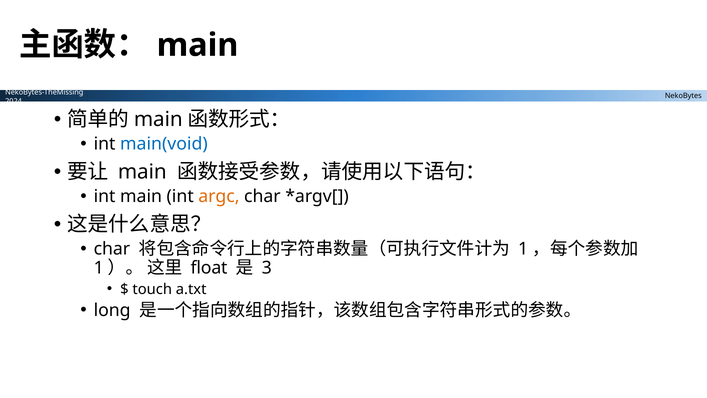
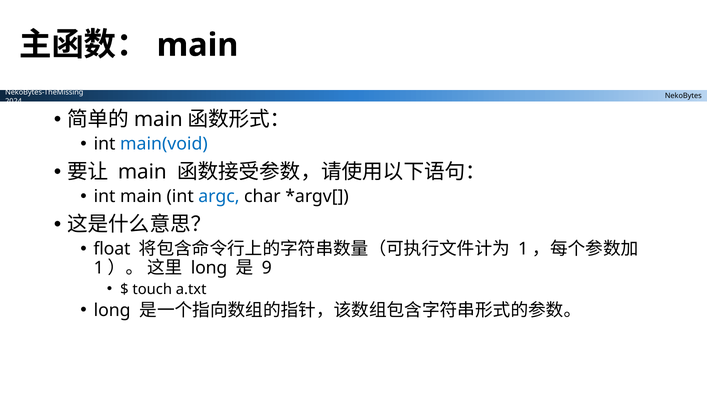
argc colour: orange -> blue
char at (112, 249): char -> float
float at (209, 268): float -> long
3: 3 -> 9
